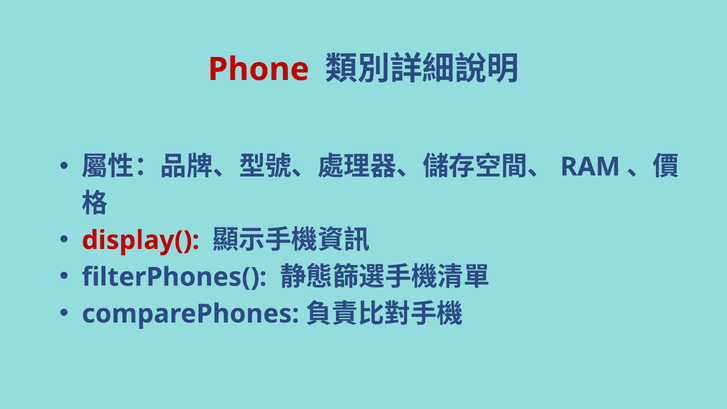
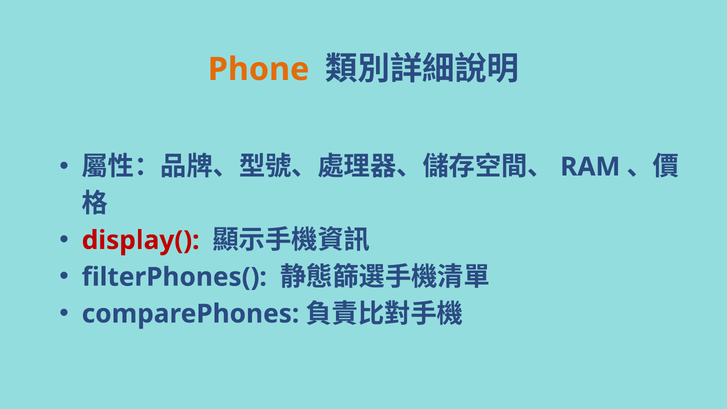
Phone colour: red -> orange
